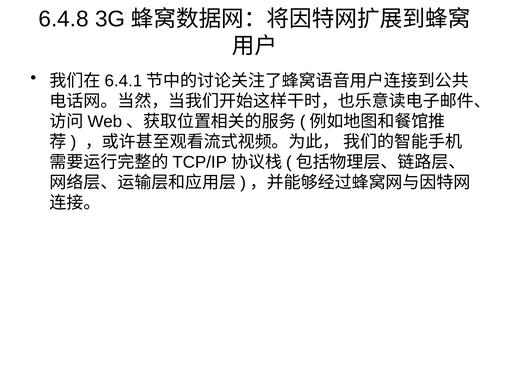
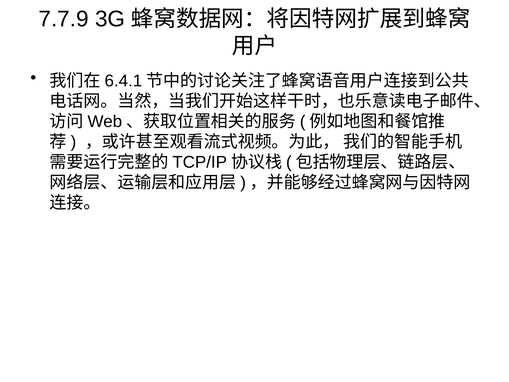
6.4.8: 6.4.8 -> 7.7.9
